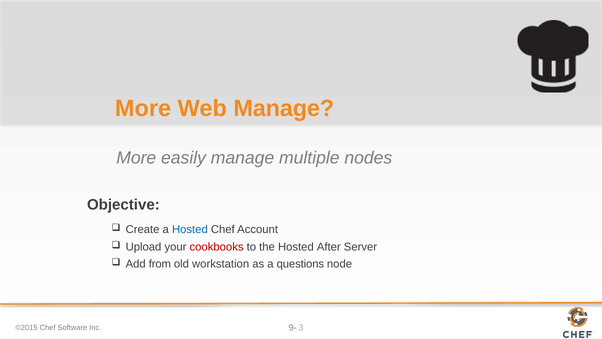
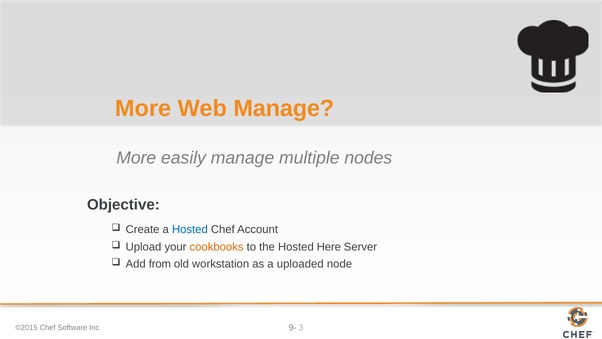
cookbooks colour: red -> orange
After: After -> Here
questions: questions -> uploaded
